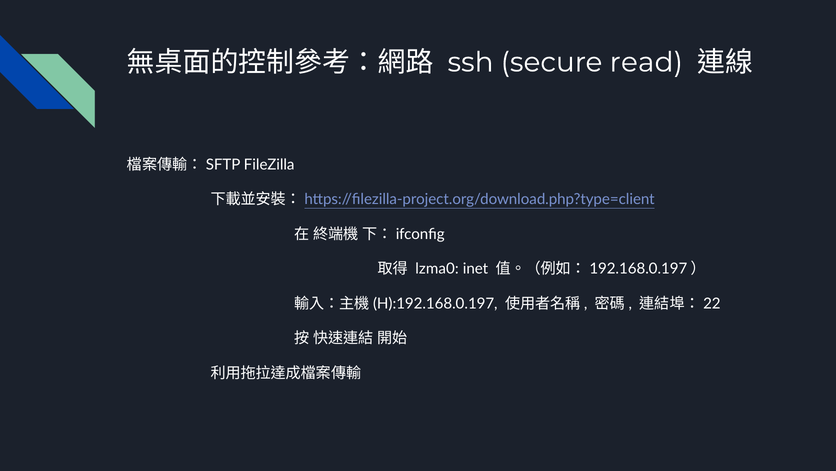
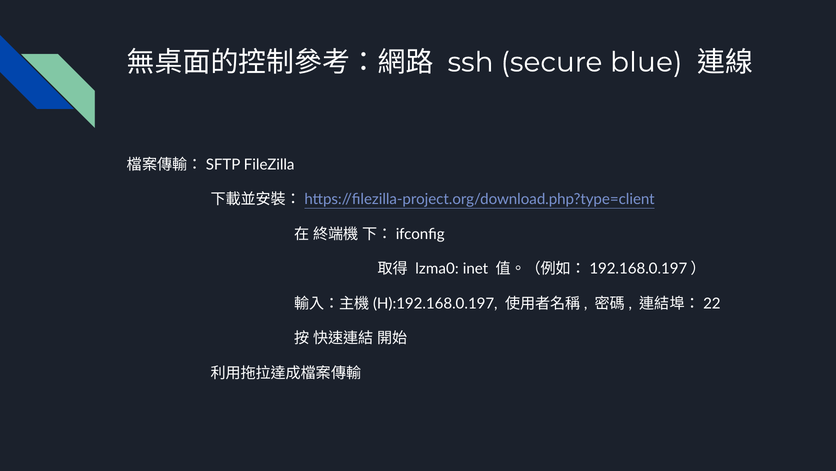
read: read -> blue
